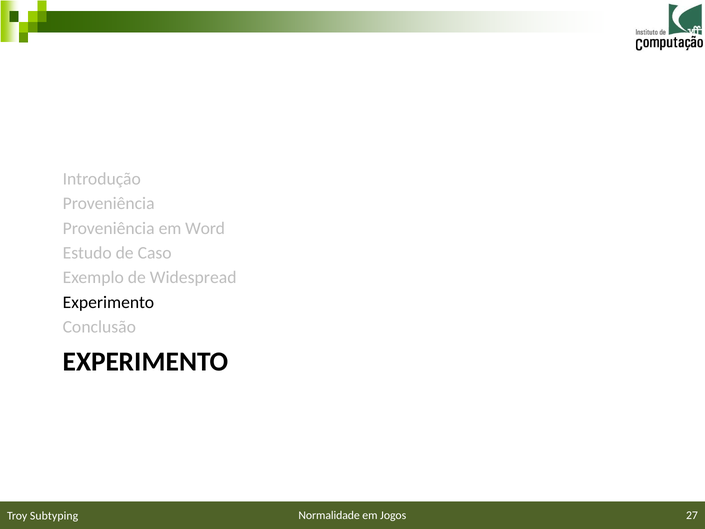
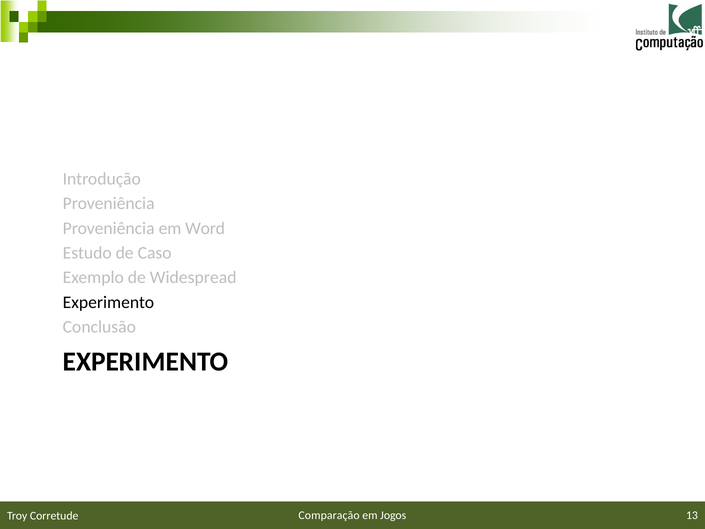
Normalidade: Normalidade -> Comparação
27: 27 -> 13
Subtyping: Subtyping -> Corretude
